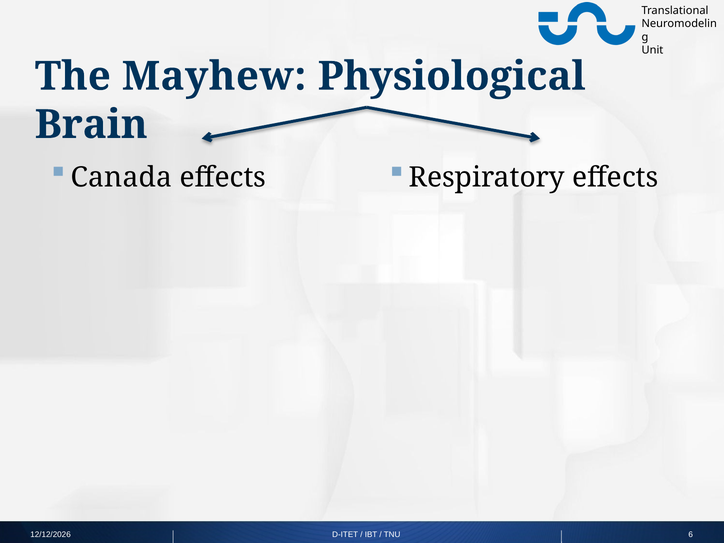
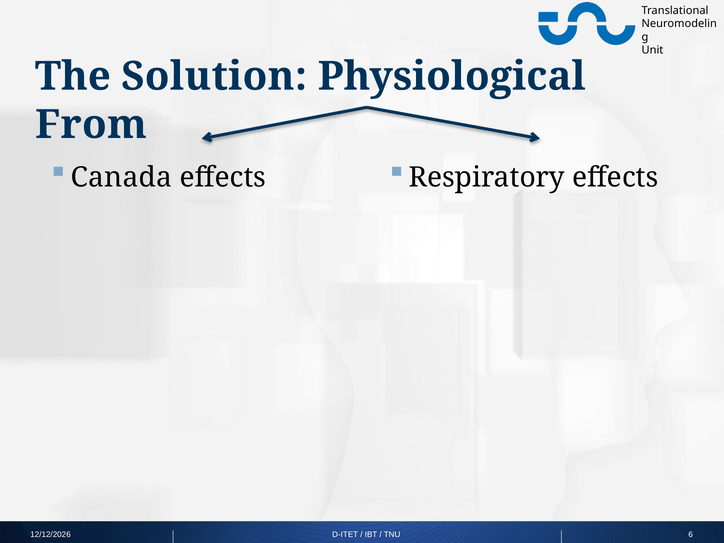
Mayhew: Mayhew -> Solution
Brain: Brain -> From
